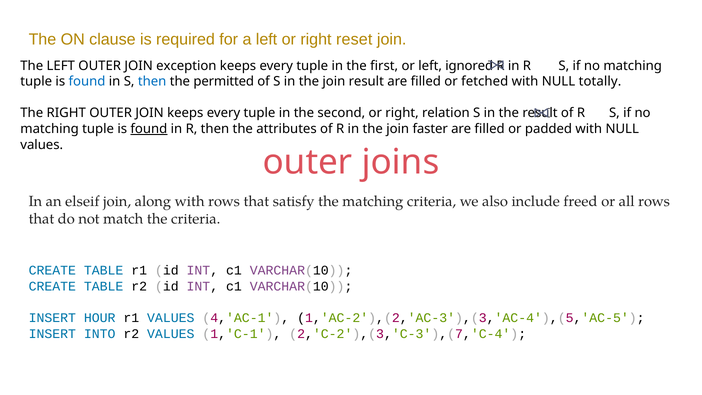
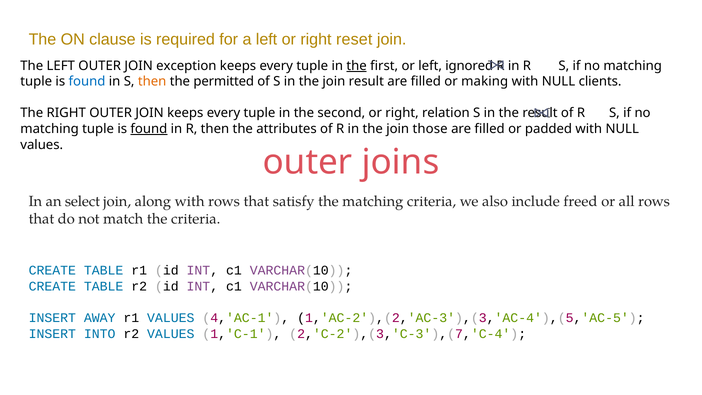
the at (357, 66) underline: none -> present
then at (152, 82) colour: blue -> orange
fetched: fetched -> making
totally: totally -> clients
faster: faster -> those
elseif: elseif -> select
HOUR: HOUR -> AWAY
